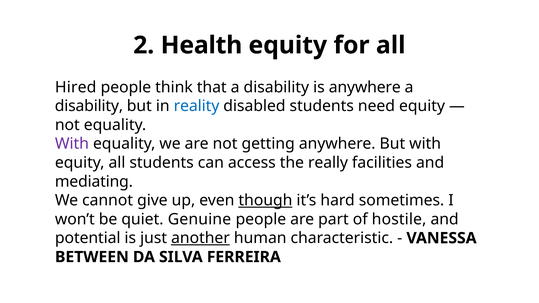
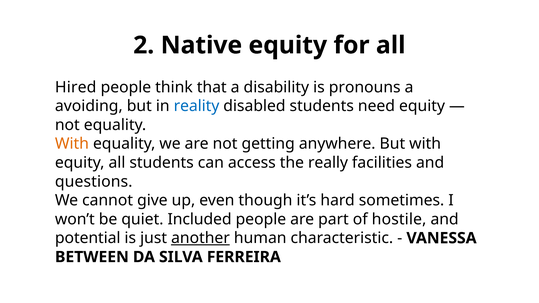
Health: Health -> Native
is anywhere: anywhere -> pronouns
disability at (89, 106): disability -> avoiding
With at (72, 144) colour: purple -> orange
mediating: mediating -> questions
though underline: present -> none
Genuine: Genuine -> Included
